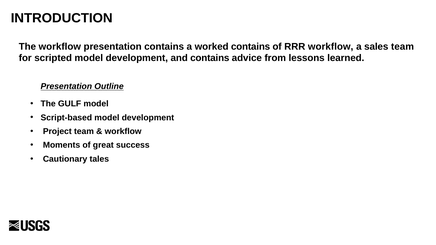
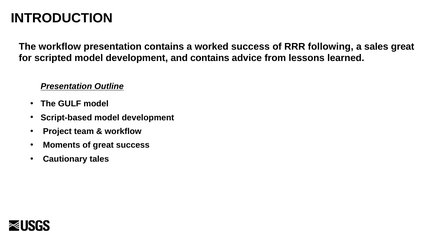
worked contains: contains -> success
RRR workflow: workflow -> following
sales team: team -> great
